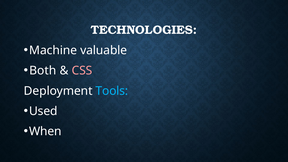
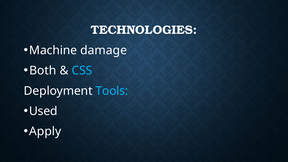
valuable: valuable -> damage
CSS colour: pink -> light blue
When: When -> Apply
